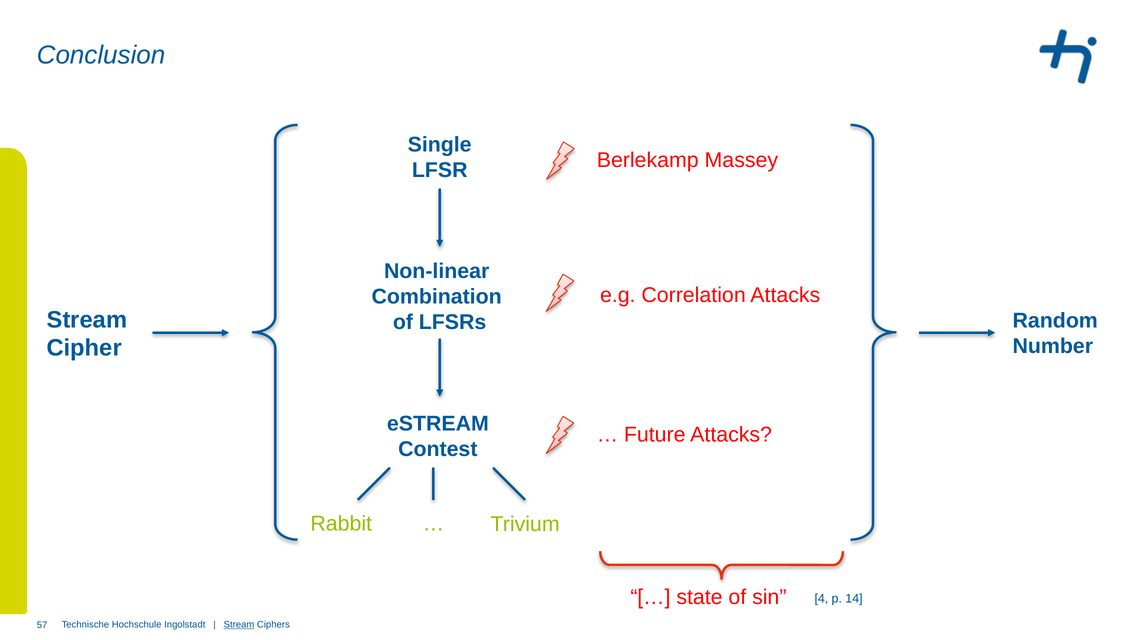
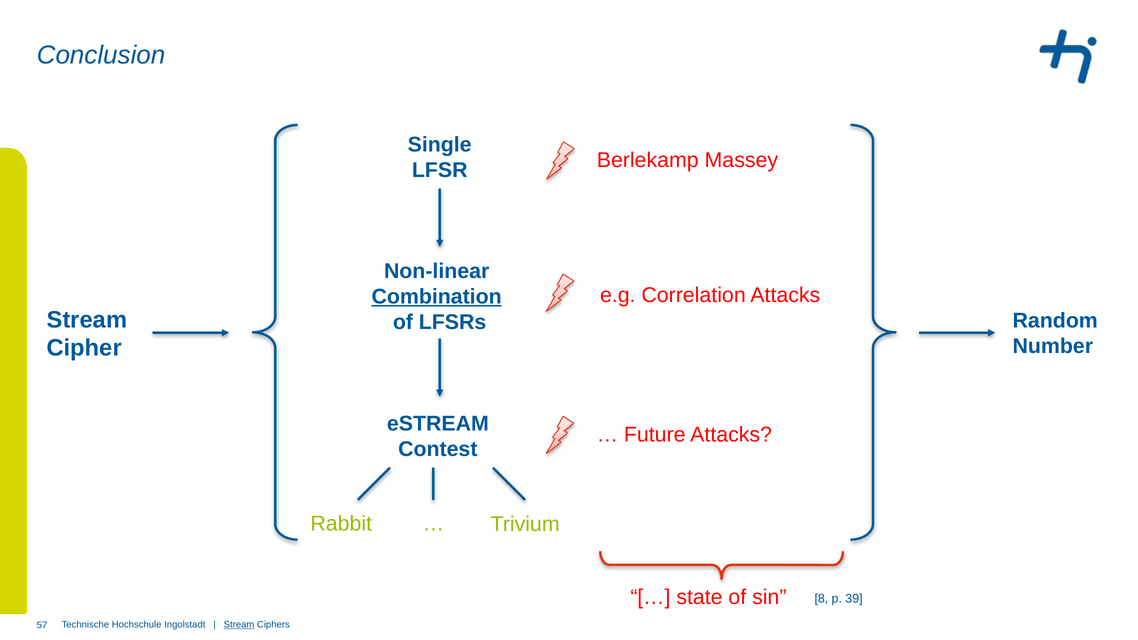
Combination underline: none -> present
4: 4 -> 8
14: 14 -> 39
